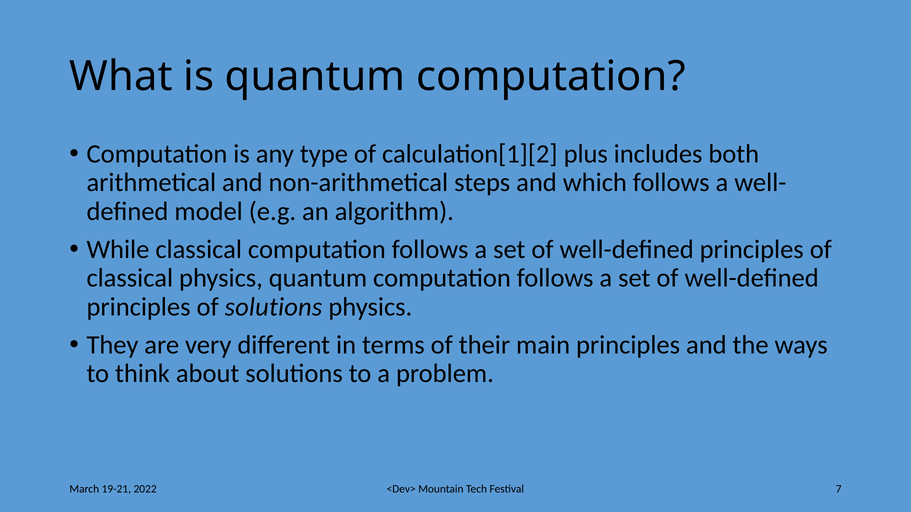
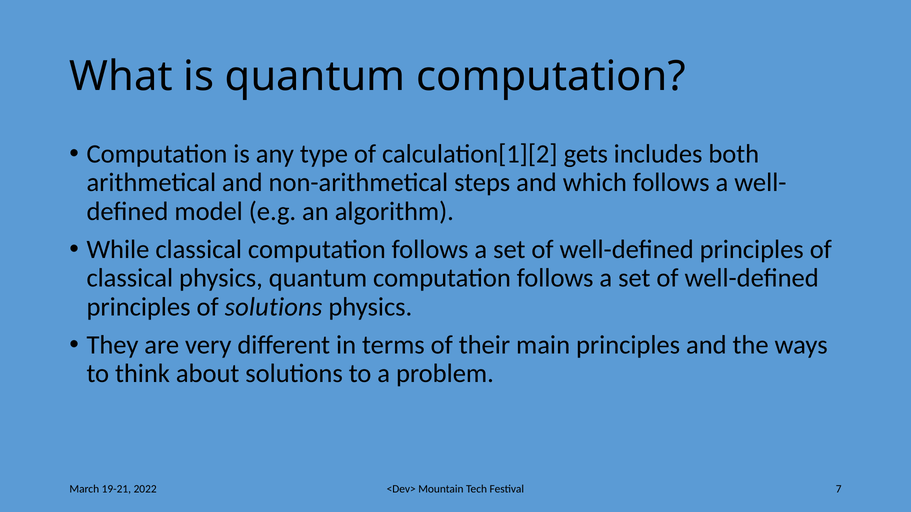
plus: plus -> gets
